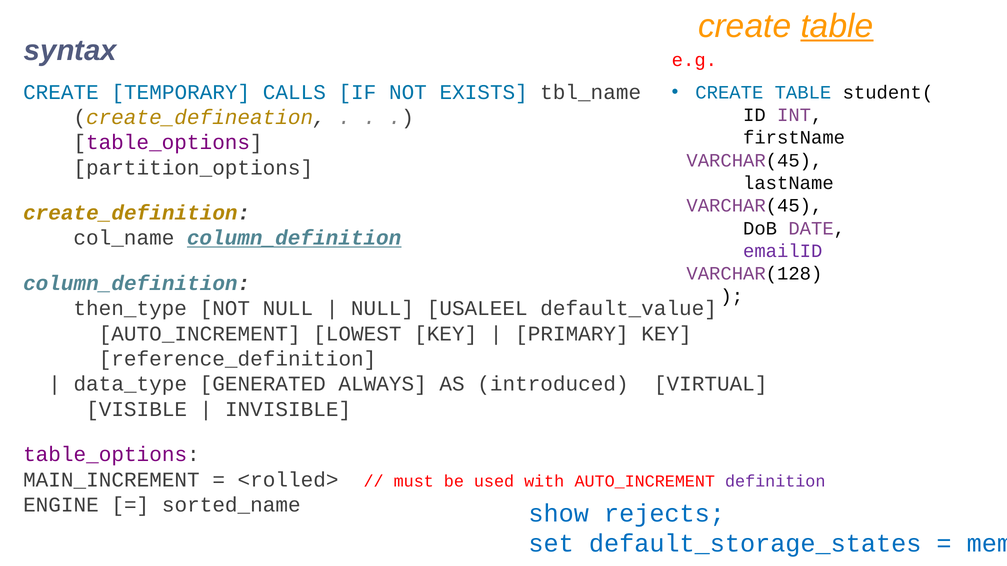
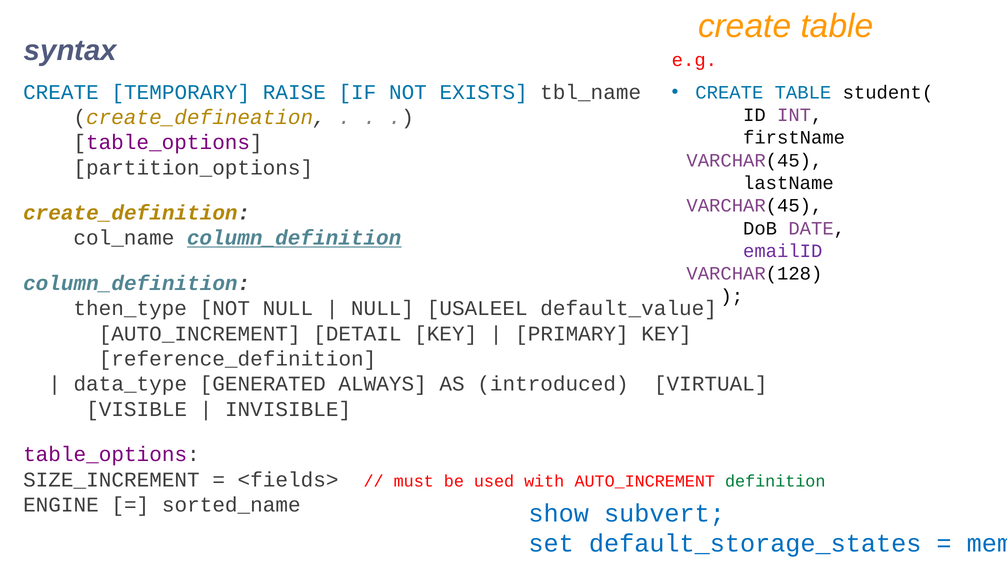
table at (837, 26) underline: present -> none
CALLS: CALLS -> RAISE
LOWEST: LOWEST -> DETAIL
MAIN_INCREMENT: MAIN_INCREMENT -> SIZE_INCREMENT
<rolled>: <rolled> -> <fields>
definition colour: purple -> green
rejects: rejects -> subvert
